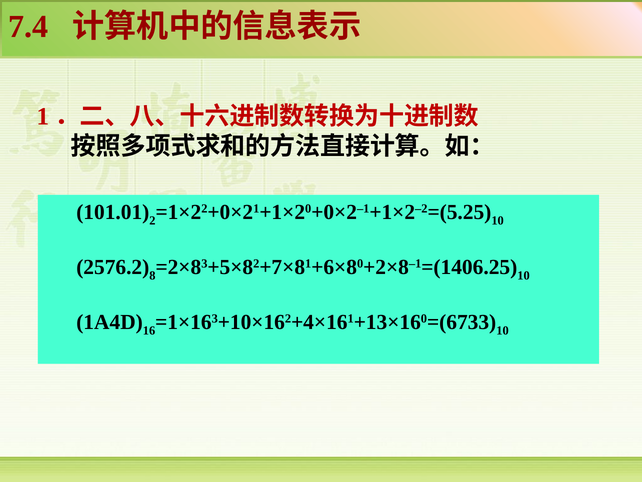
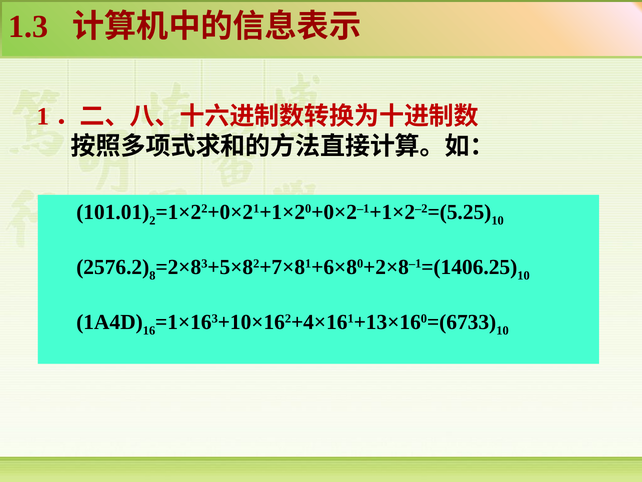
7.4: 7.4 -> 1.3
